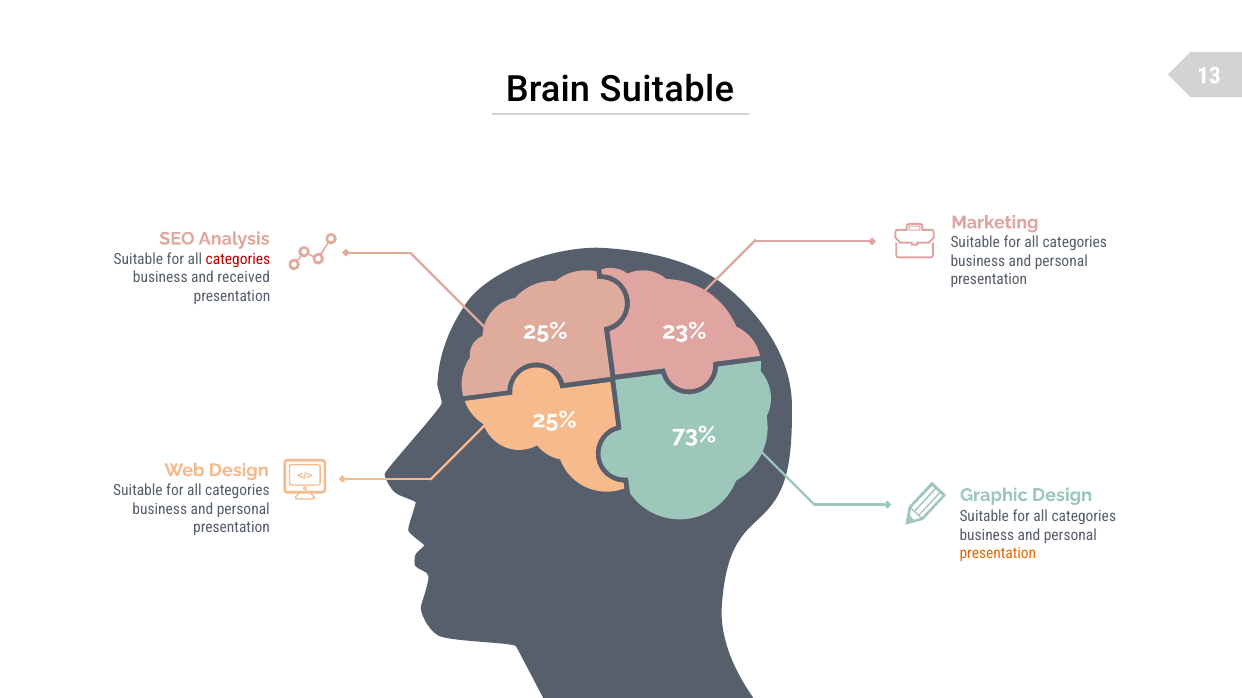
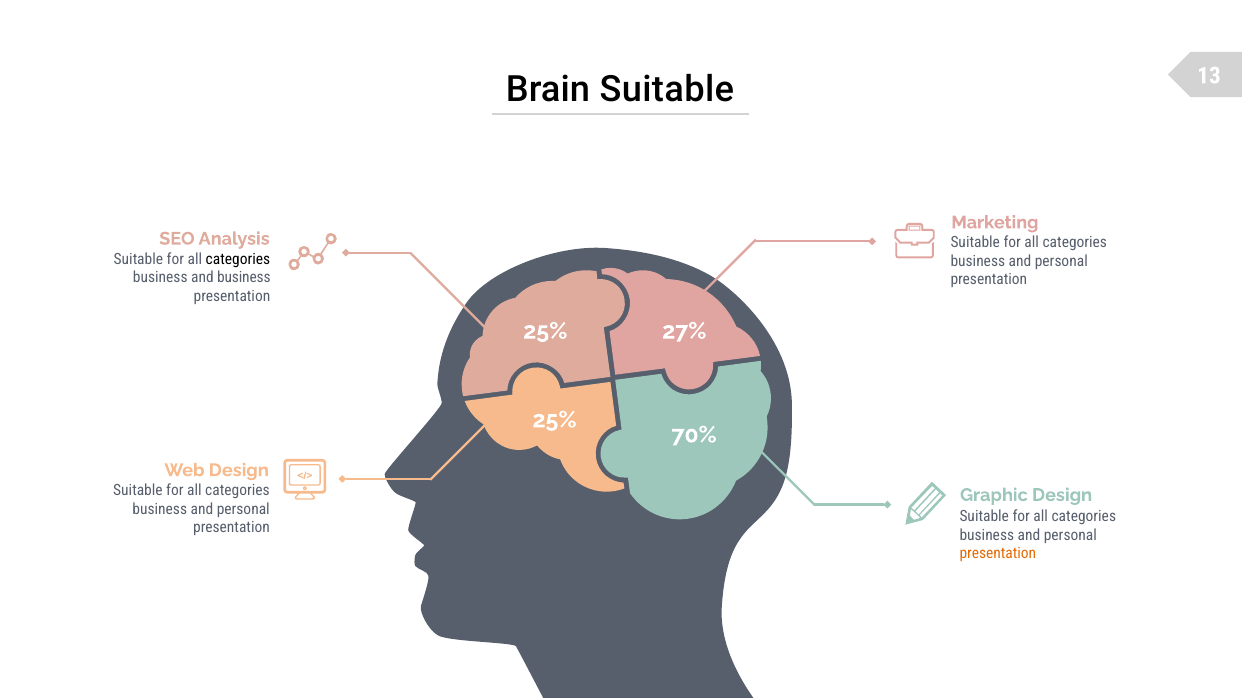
categories at (238, 259) colour: red -> black
and received: received -> business
23%: 23% -> 27%
73%: 73% -> 70%
